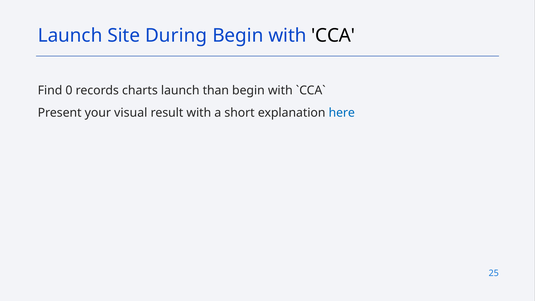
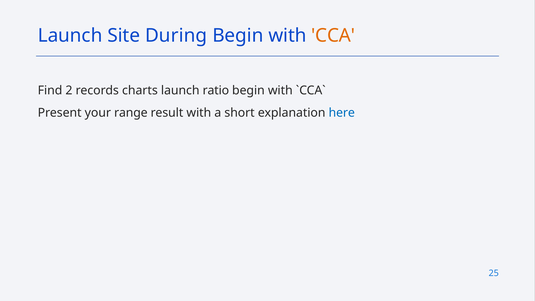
CCA colour: black -> orange
0: 0 -> 2
than: than -> ratio
visual: visual -> range
